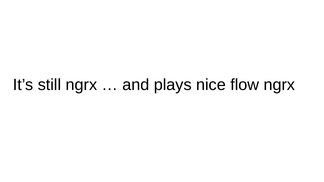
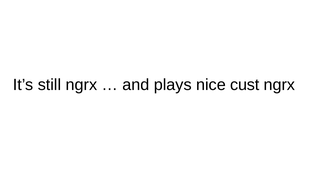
flow: flow -> cust
